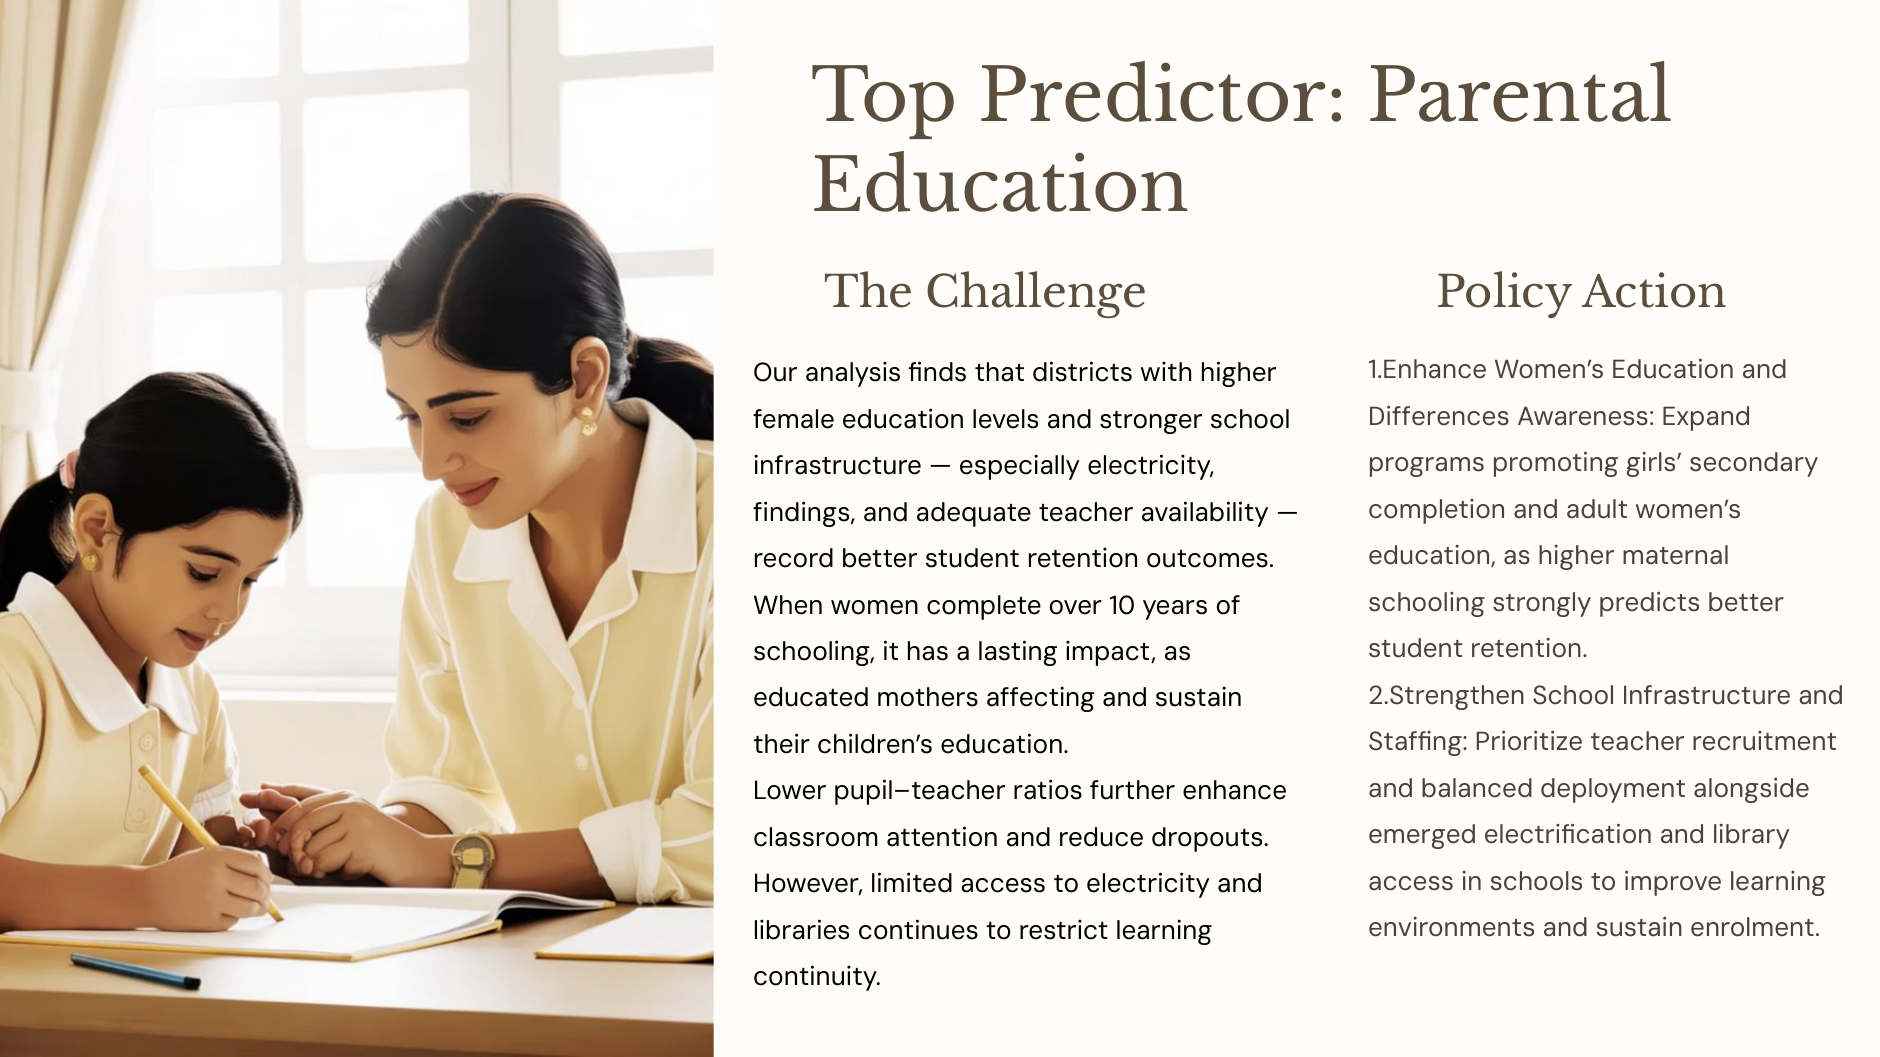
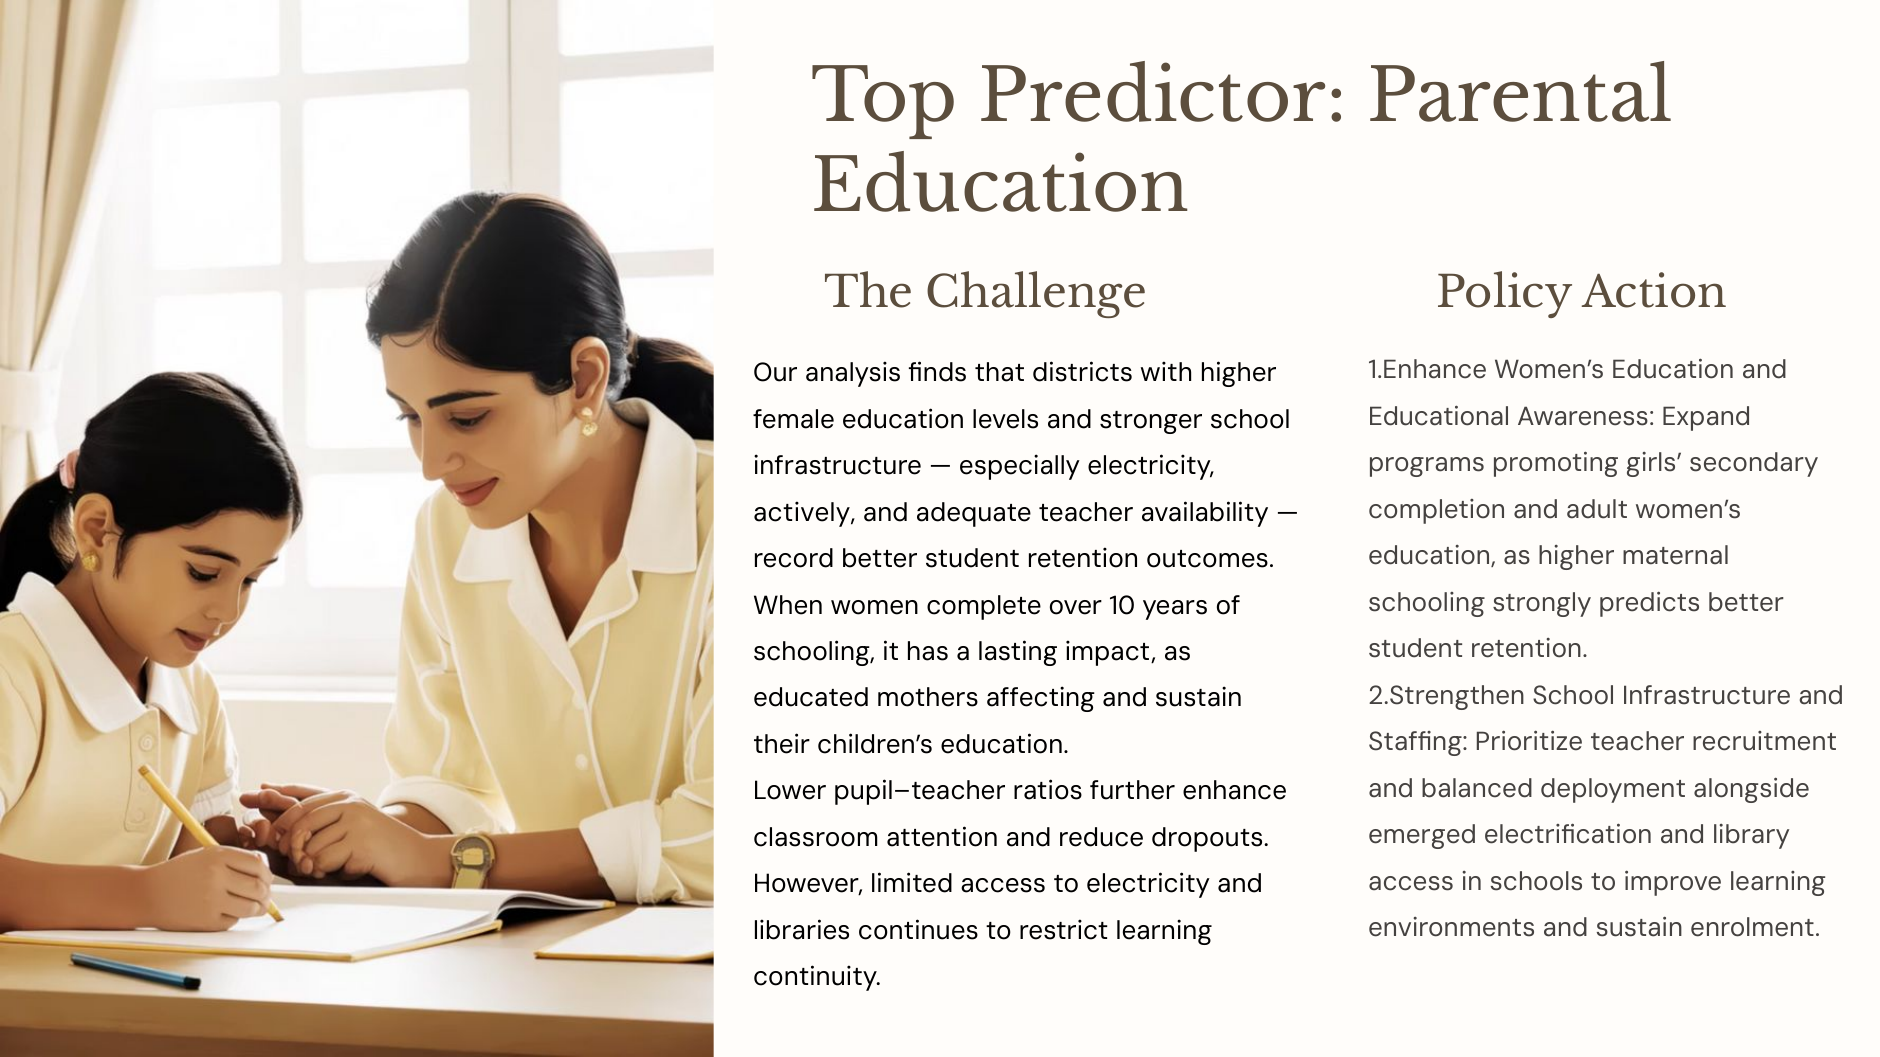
Differences: Differences -> Educational
findings: findings -> actively
